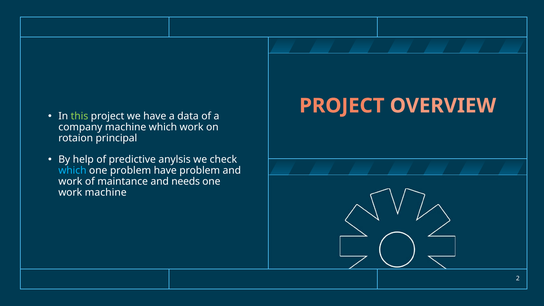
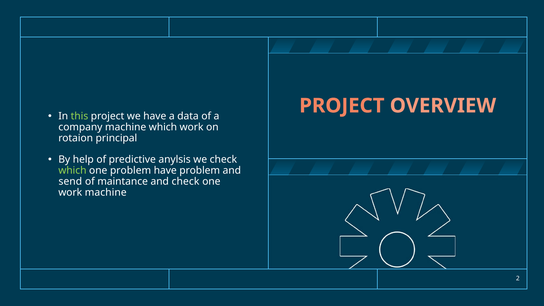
which at (72, 170) colour: light blue -> light green
work at (70, 182): work -> send
and needs: needs -> check
